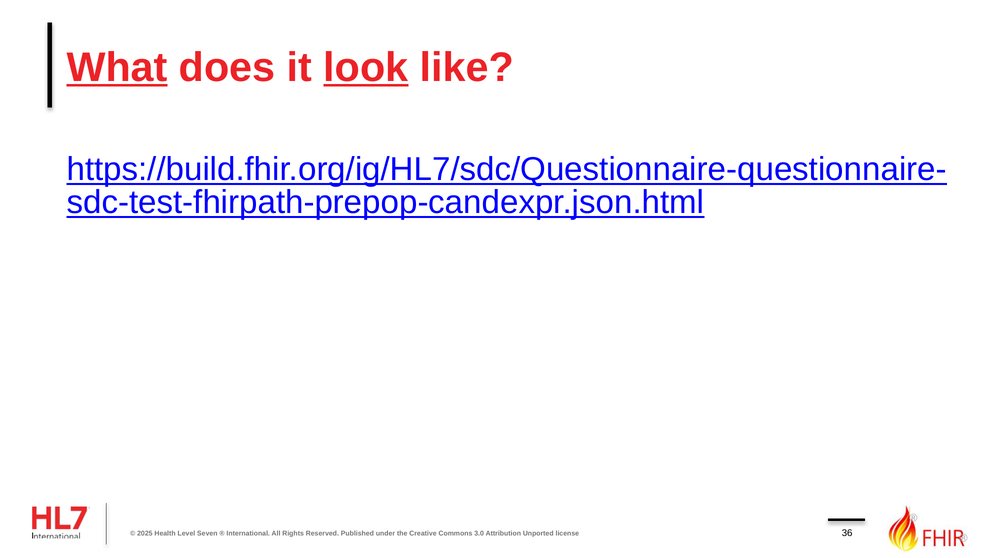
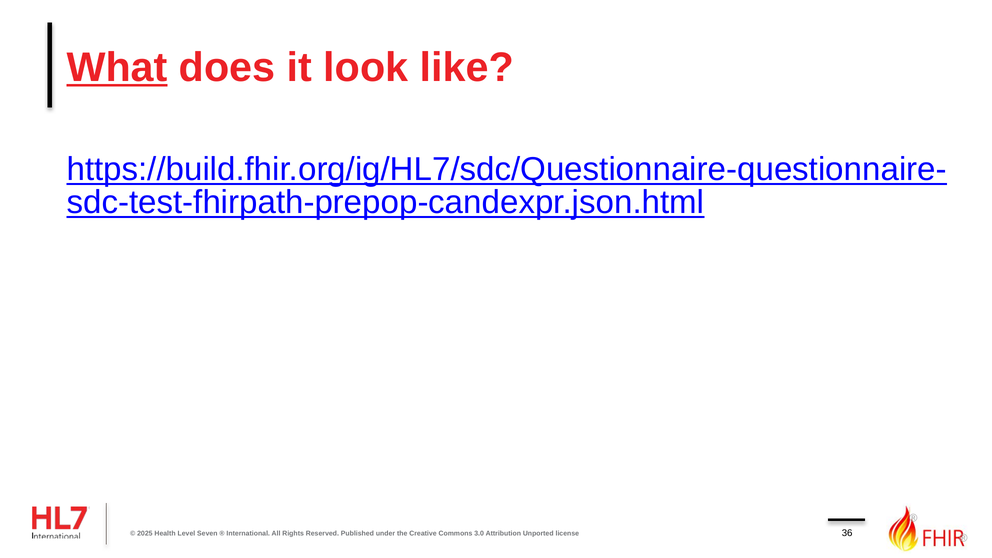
look underline: present -> none
